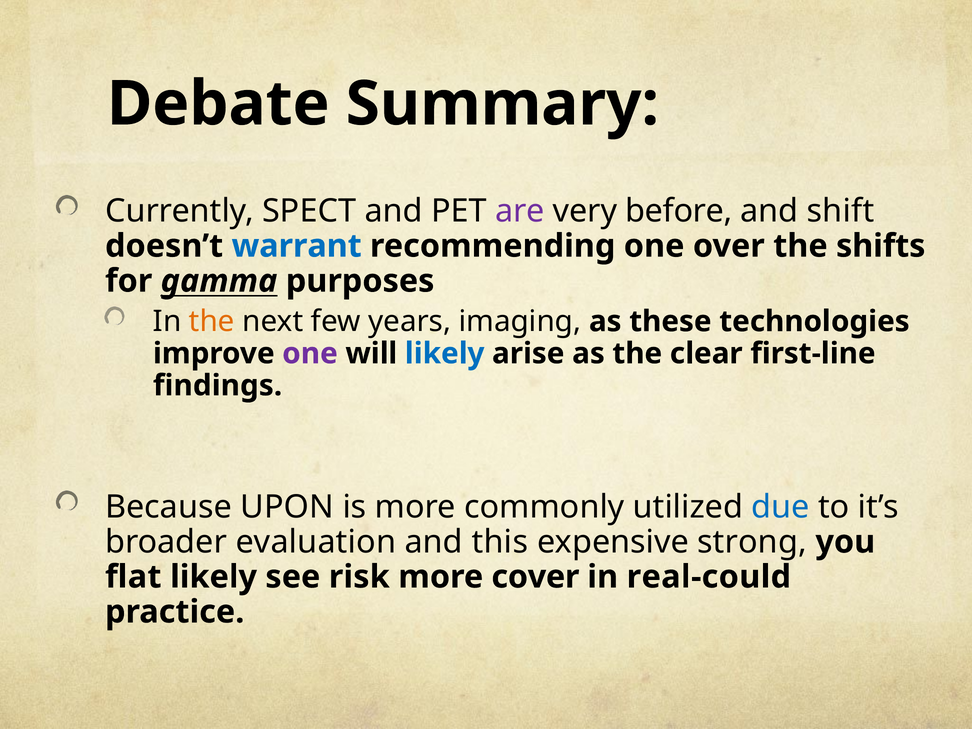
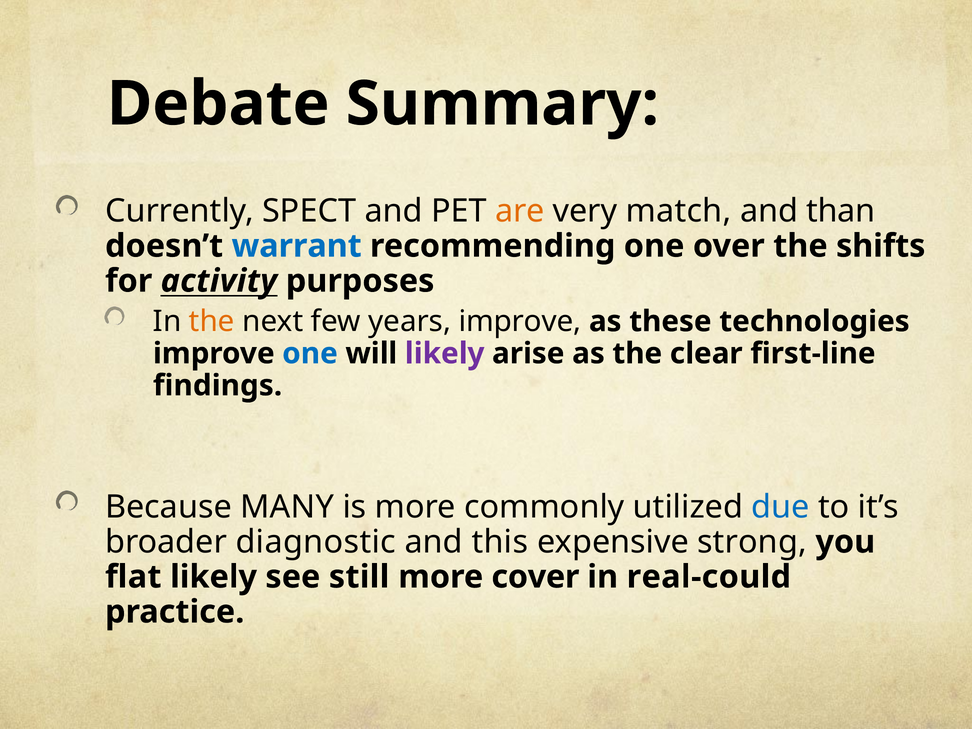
are colour: purple -> orange
before: before -> match
shift: shift -> than
gamma: gamma -> activity
years imaging: imaging -> improve
one at (310, 353) colour: purple -> blue
likely at (445, 353) colour: blue -> purple
UPON: UPON -> MANY
evaluation: evaluation -> diagnostic
risk: risk -> still
